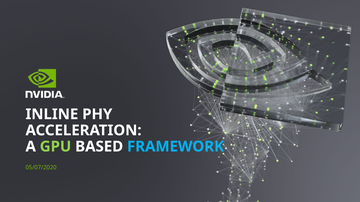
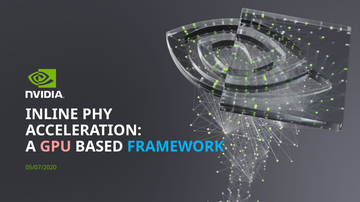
GPU colour: light green -> pink
